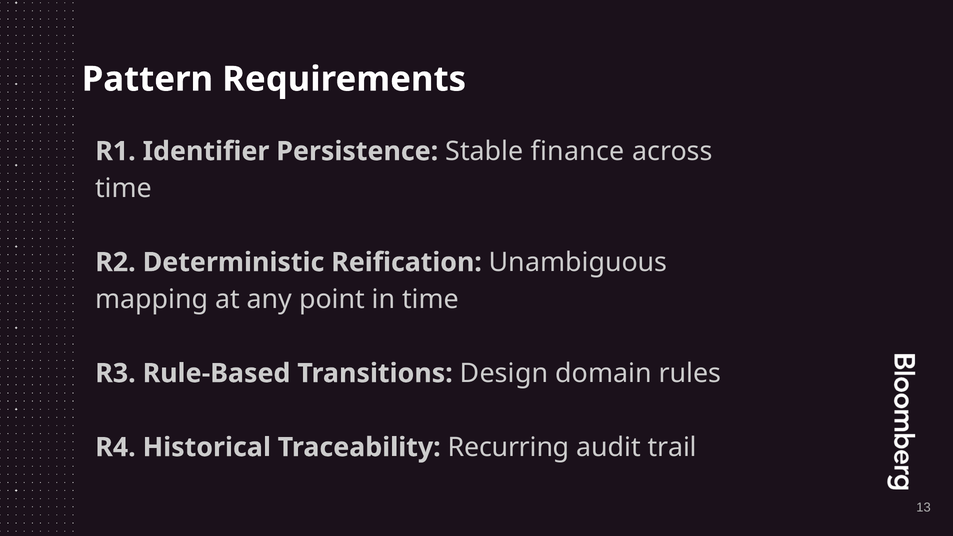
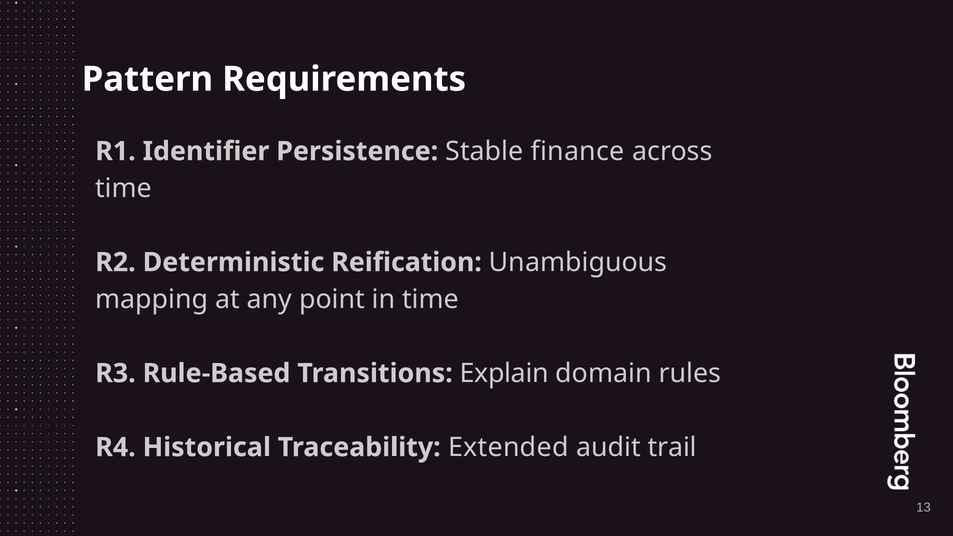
Design: Design -> Explain
Recurring: Recurring -> Extended
